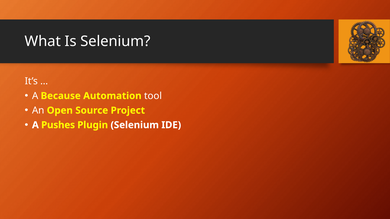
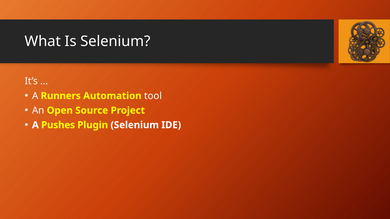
Because: Because -> Runners
